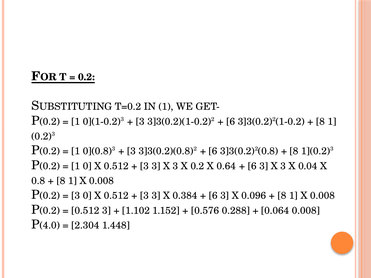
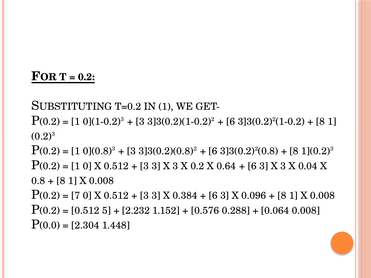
3 at (76, 196): 3 -> 7
0.512 3: 3 -> 5
1.102: 1.102 -> 2.232
4.0: 4.0 -> 0.0
